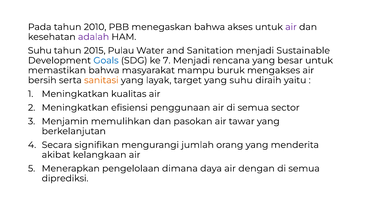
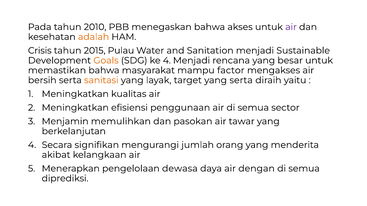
adalah colour: purple -> orange
Suhu at (40, 51): Suhu -> Crisis
Goals colour: blue -> orange
ke 7: 7 -> 4
buruk: buruk -> factor
yang suhu: suhu -> serta
dimana: dimana -> dewasa
